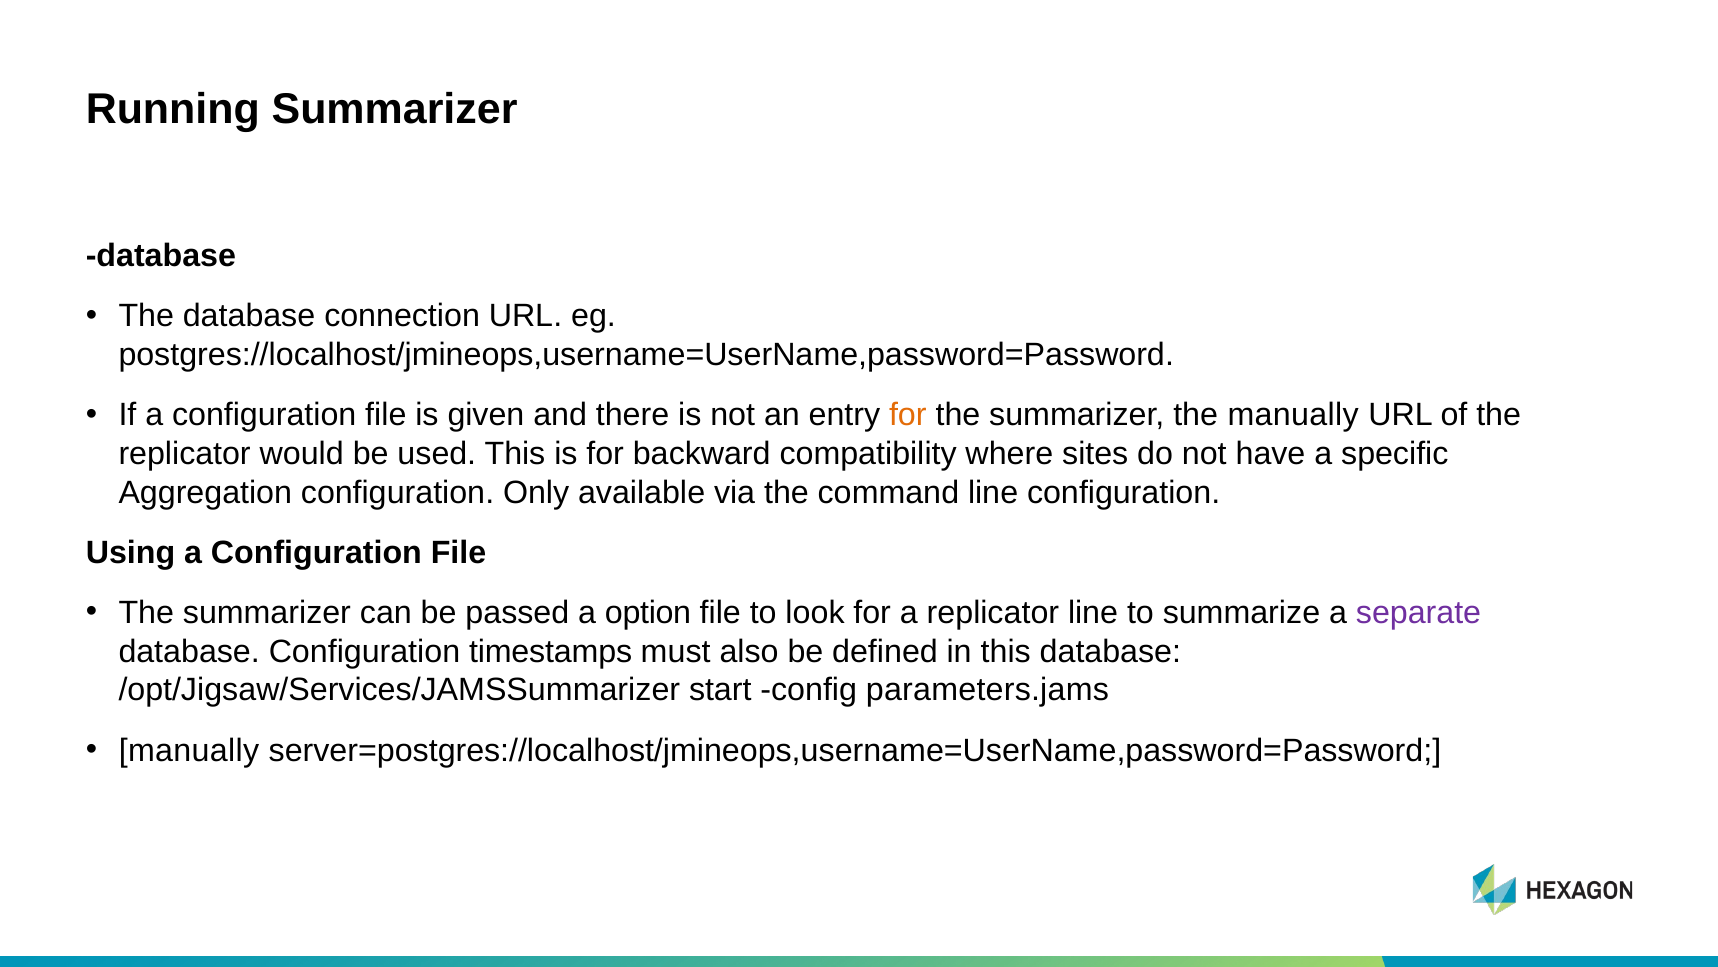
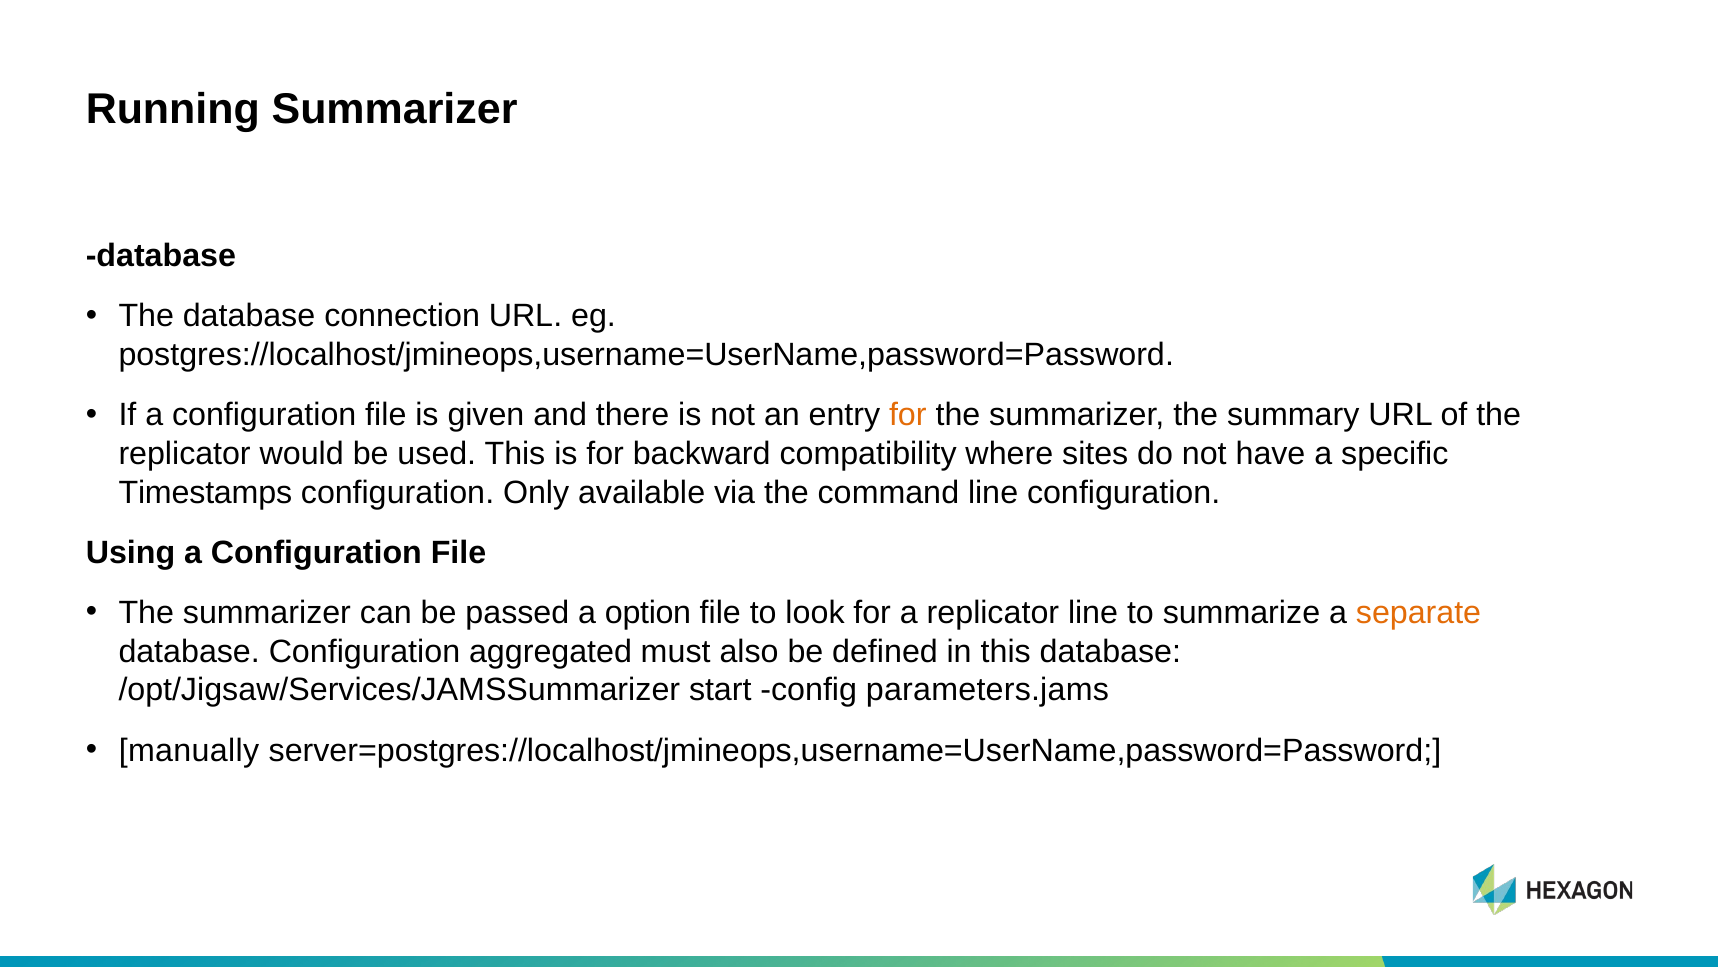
the manually: manually -> summary
Aggregation: Aggregation -> Timestamps
separate colour: purple -> orange
timestamps: timestamps -> aggregated
